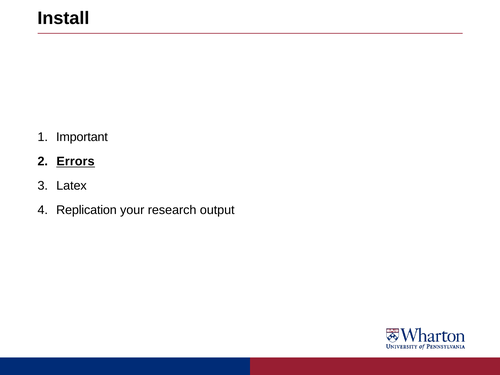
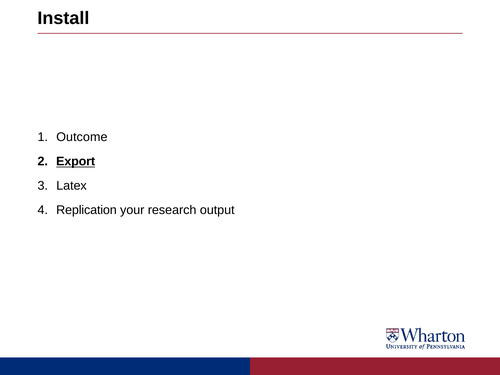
Important: Important -> Outcome
Errors: Errors -> Export
